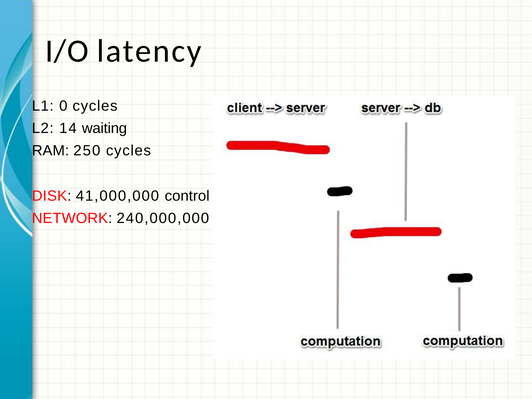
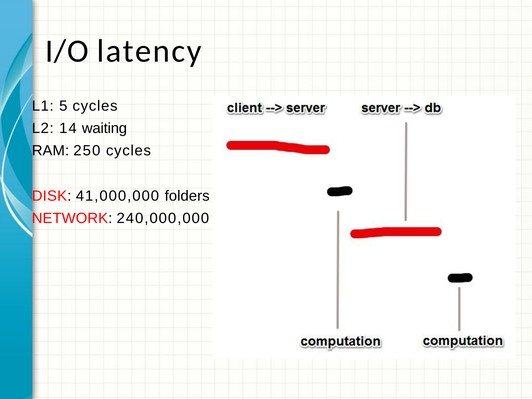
0: 0 -> 5
control: control -> folders
